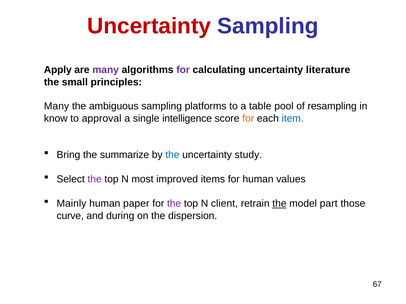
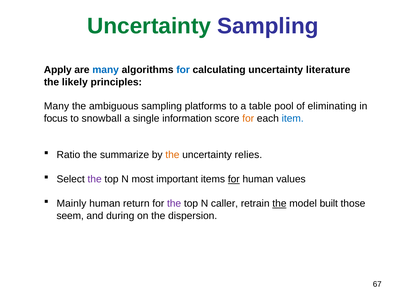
Uncertainty at (149, 26) colour: red -> green
many at (106, 70) colour: purple -> blue
for at (183, 70) colour: purple -> blue
small: small -> likely
resampling: resampling -> eliminating
know: know -> focus
approval: approval -> snowball
intelligence: intelligence -> information
Bring: Bring -> Ratio
the at (172, 155) colour: blue -> orange
study: study -> relies
improved: improved -> important
for at (234, 180) underline: none -> present
paper: paper -> return
client: client -> caller
part: part -> built
curve: curve -> seem
